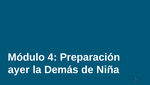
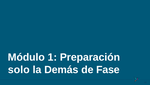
4: 4 -> 1
ayer: ayer -> solo
Niña: Niña -> Fase
